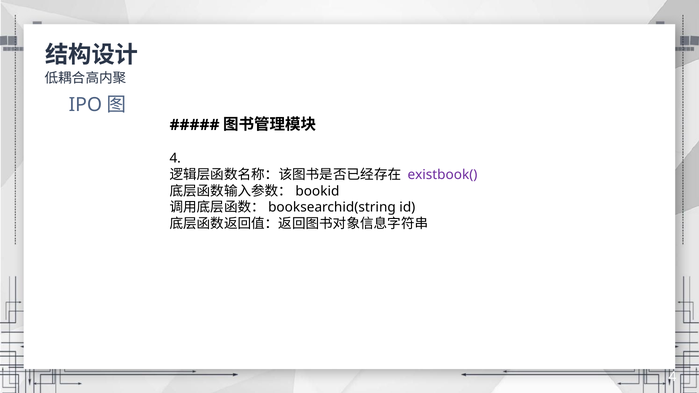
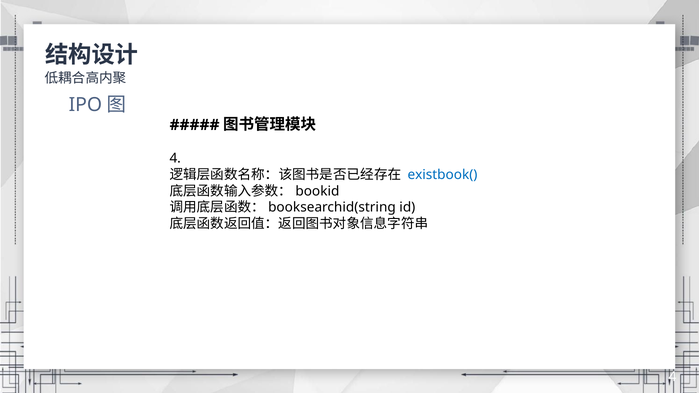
existbook( colour: purple -> blue
